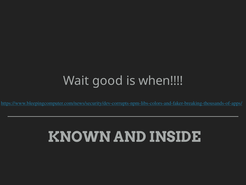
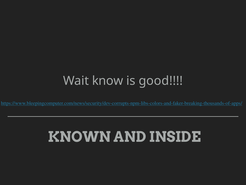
good: good -> know
when: when -> good
